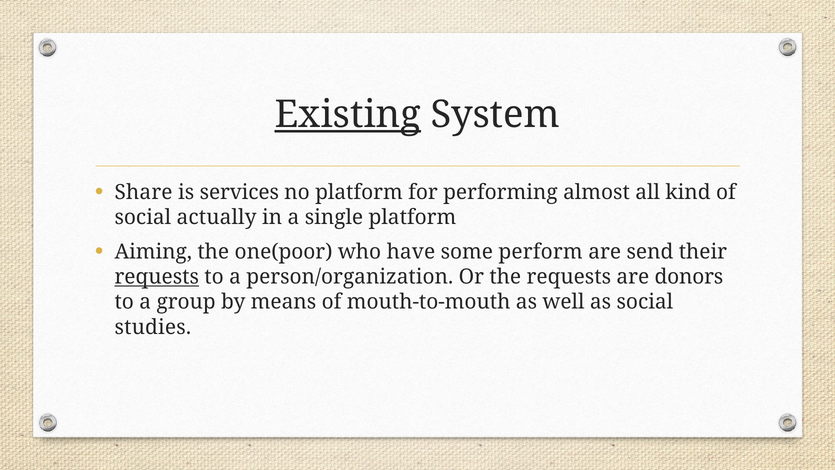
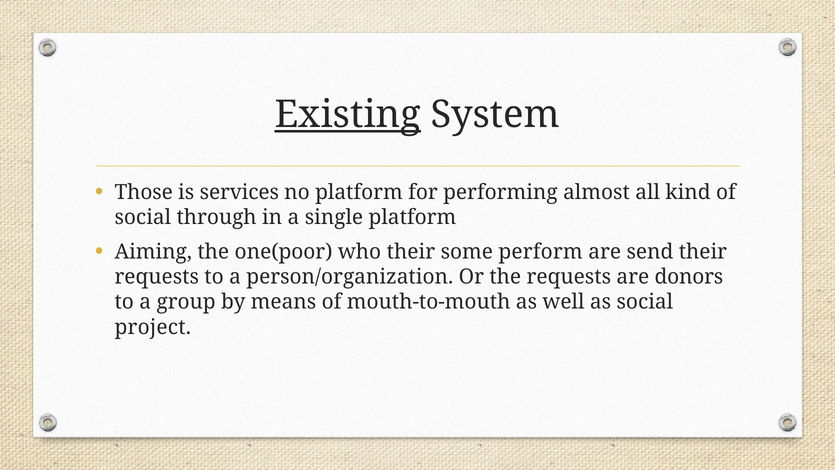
Share: Share -> Those
actually: actually -> through
who have: have -> their
requests at (157, 277) underline: present -> none
studies: studies -> project
